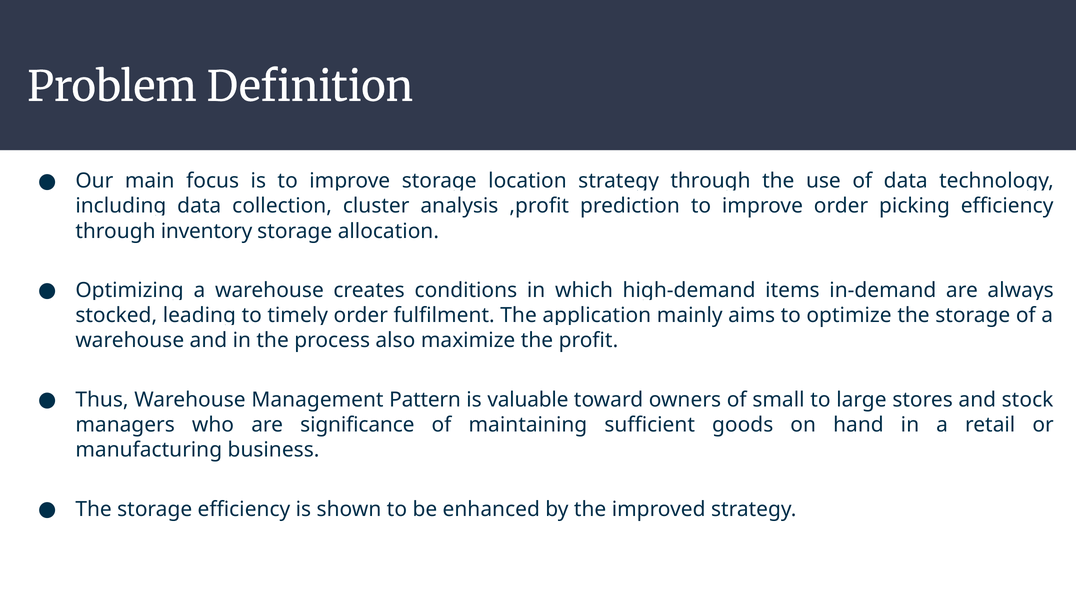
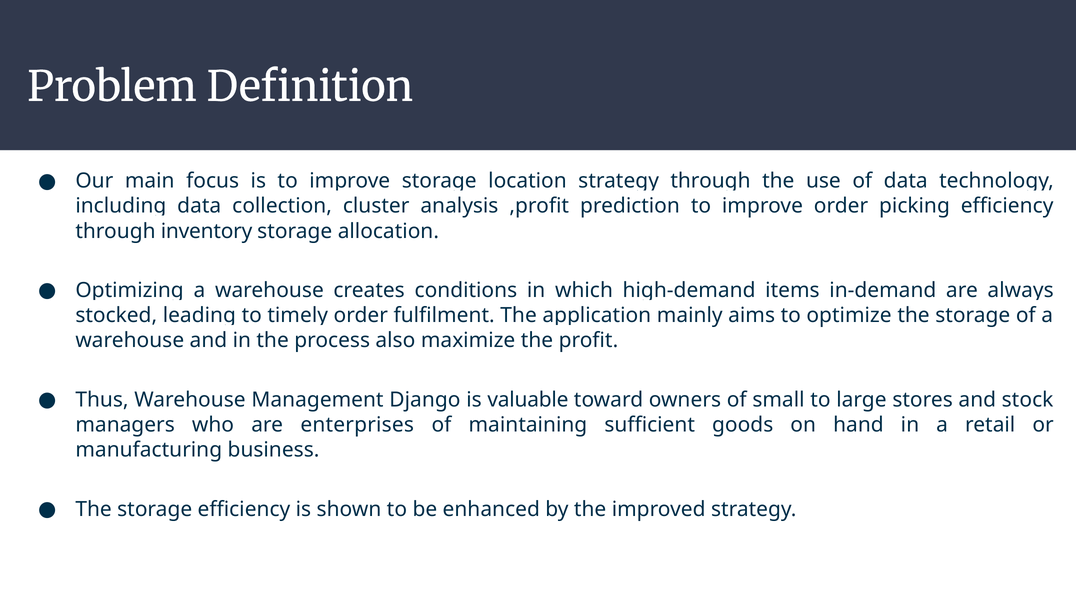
Pattern: Pattern -> Django
significance: significance -> enterprises
